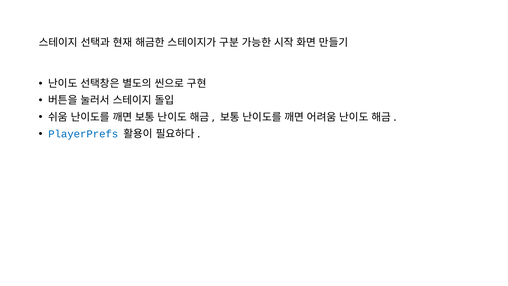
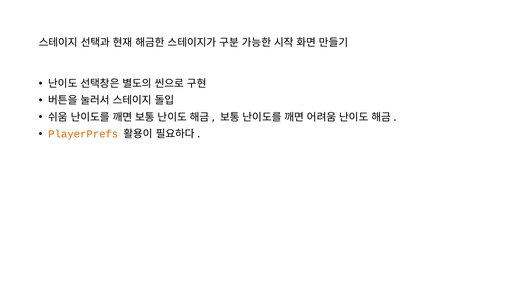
PlayerPrefs colour: blue -> orange
